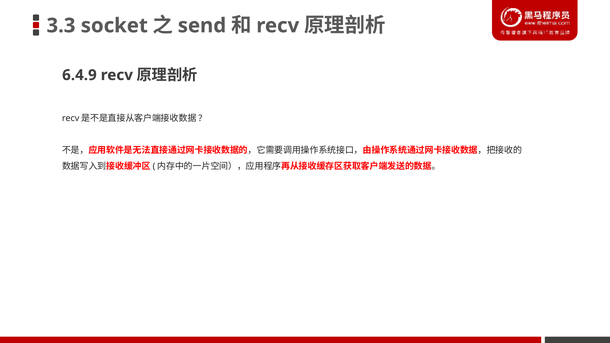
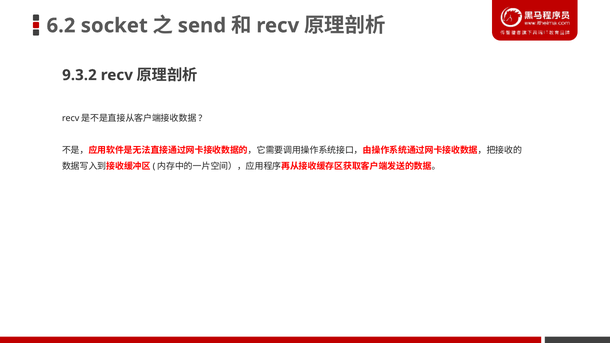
3.3: 3.3 -> 6.2
6.4.9: 6.4.9 -> 9.3.2
